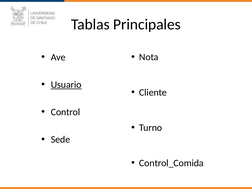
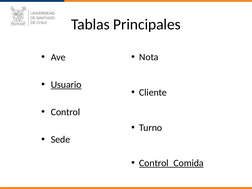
Control_Comida underline: none -> present
